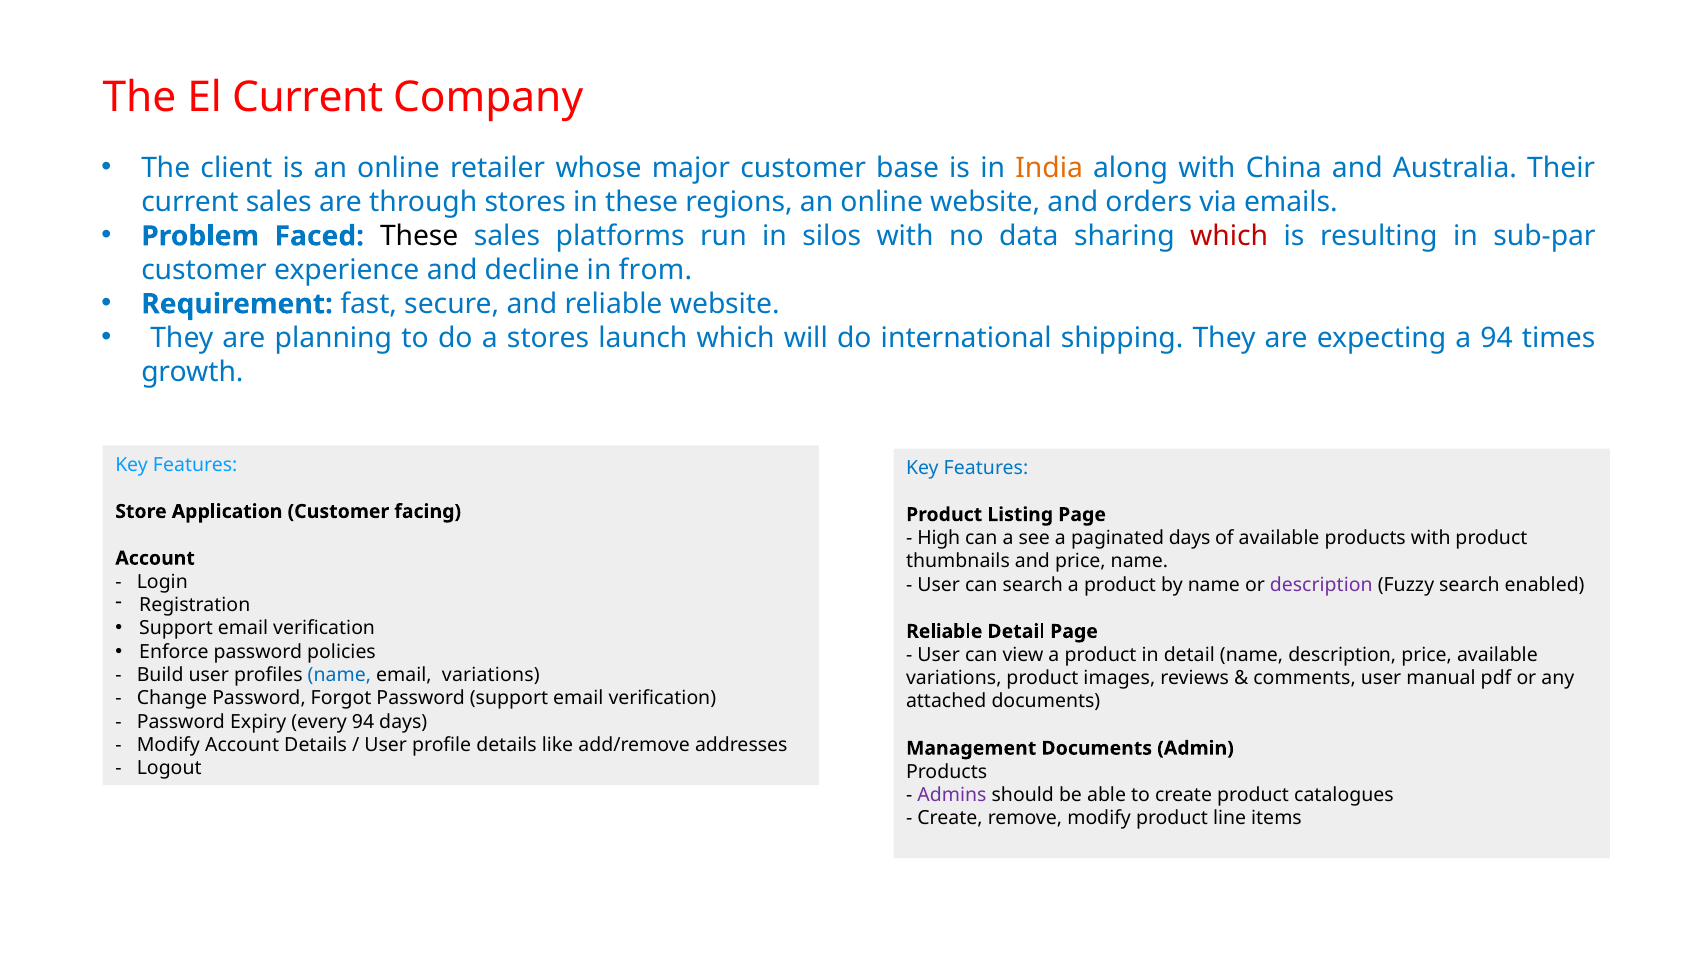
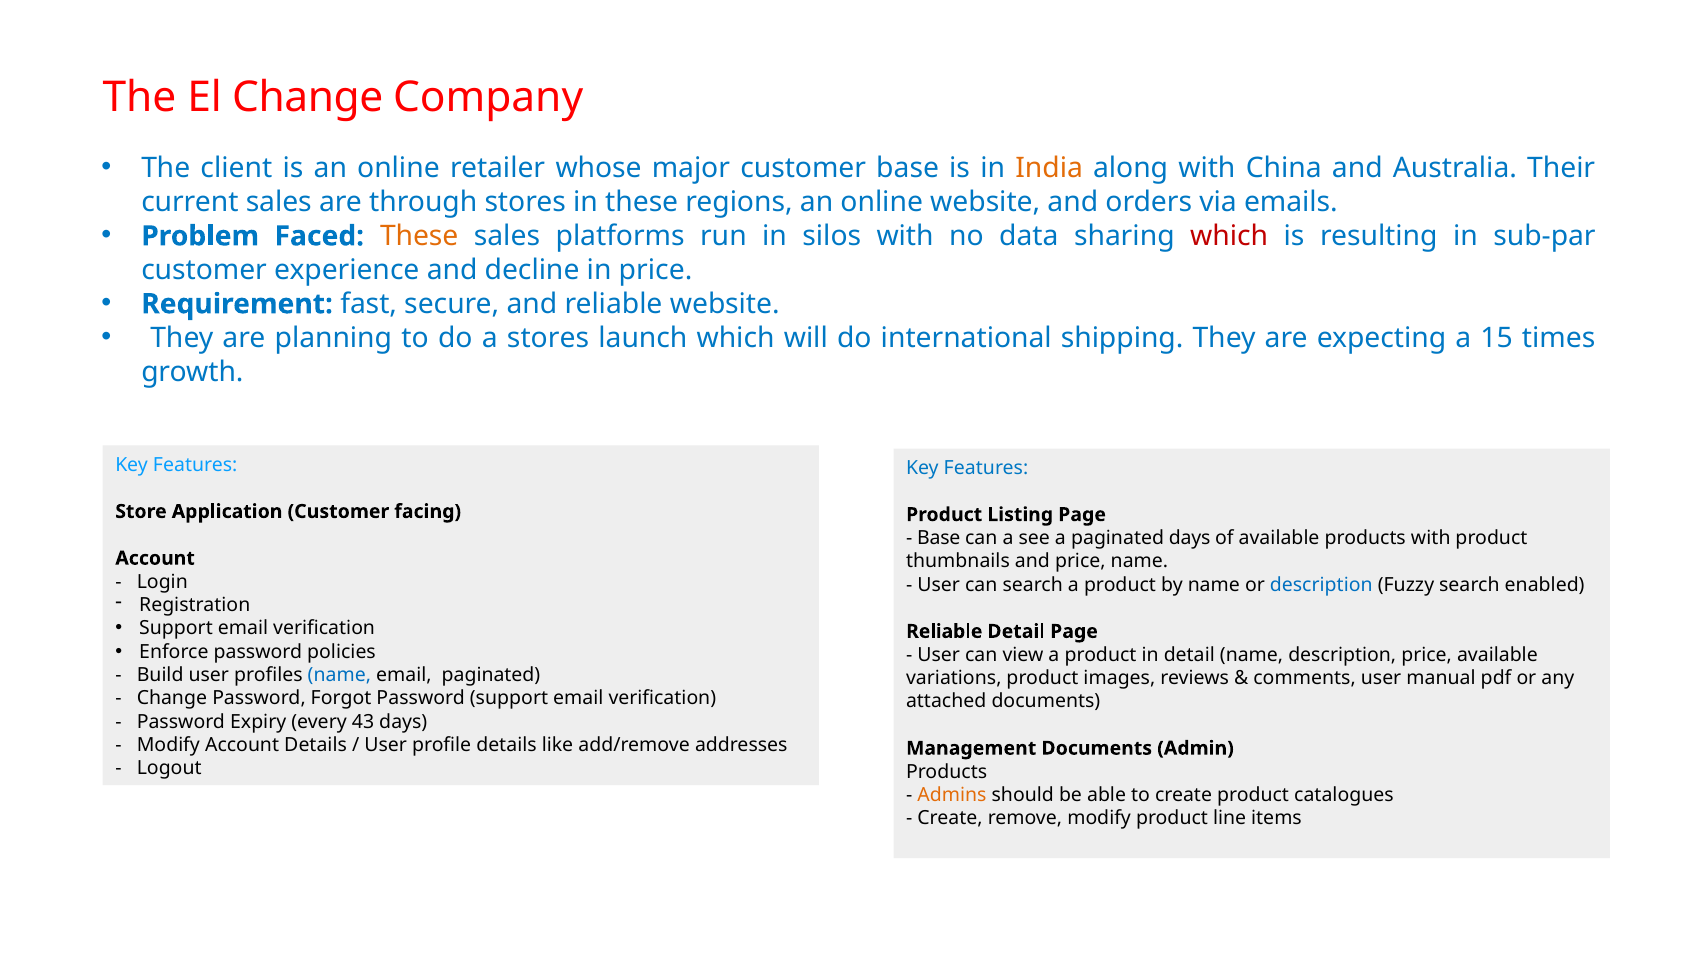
El Current: Current -> Change
These at (419, 236) colour: black -> orange
in from: from -> price
a 94: 94 -> 15
High at (939, 538): High -> Base
description at (1321, 585) colour: purple -> blue
email variations: variations -> paginated
every 94: 94 -> 43
Admins colour: purple -> orange
